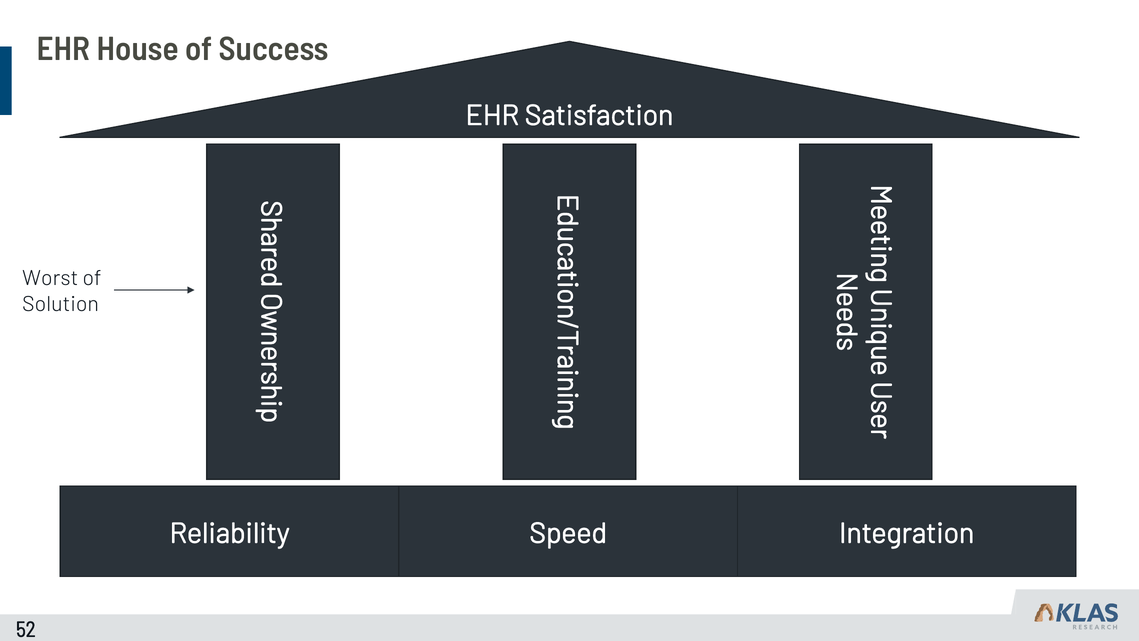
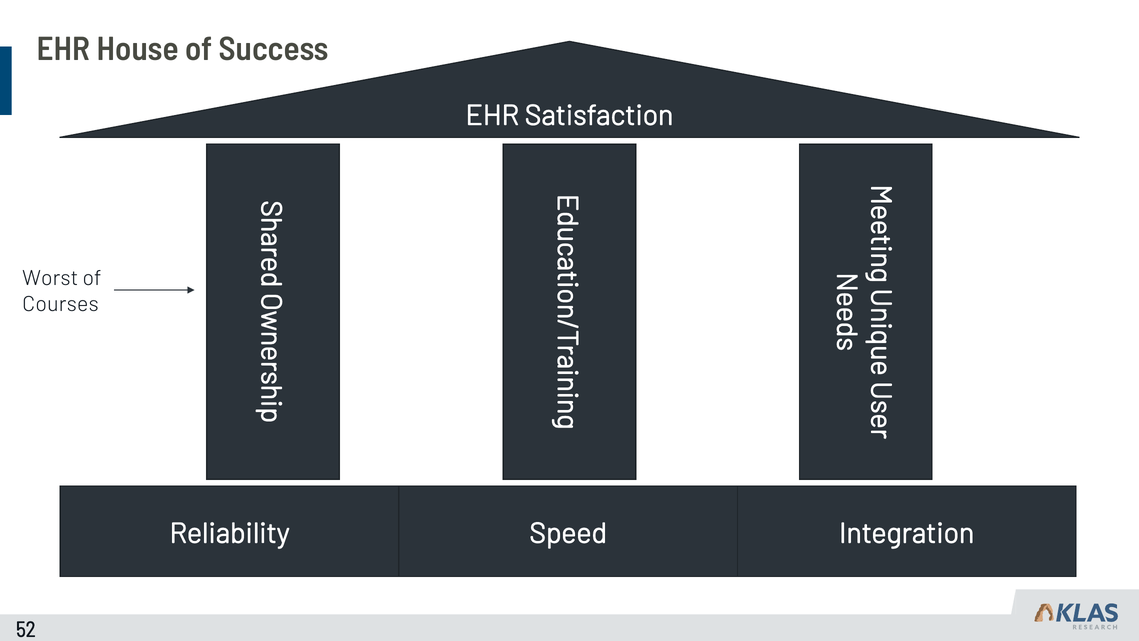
Solution: Solution -> Courses
